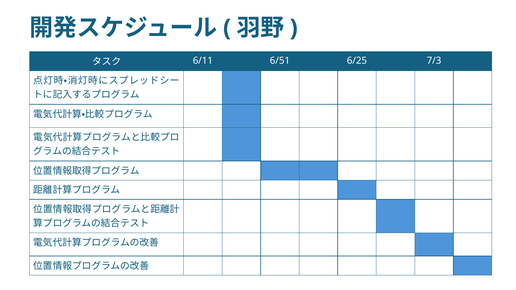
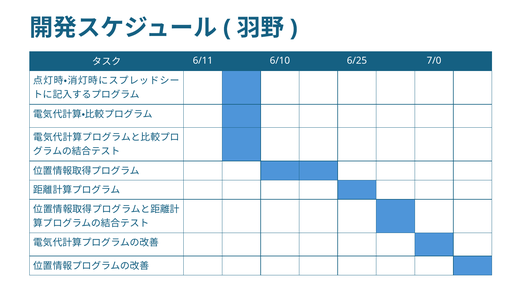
6/51: 6/51 -> 6/10
7/3: 7/3 -> 7/0
